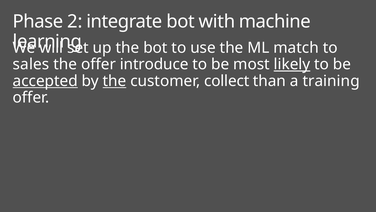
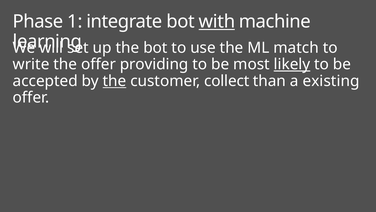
2: 2 -> 1
with underline: none -> present
sales: sales -> write
introduce: introduce -> providing
accepted underline: present -> none
training: training -> existing
